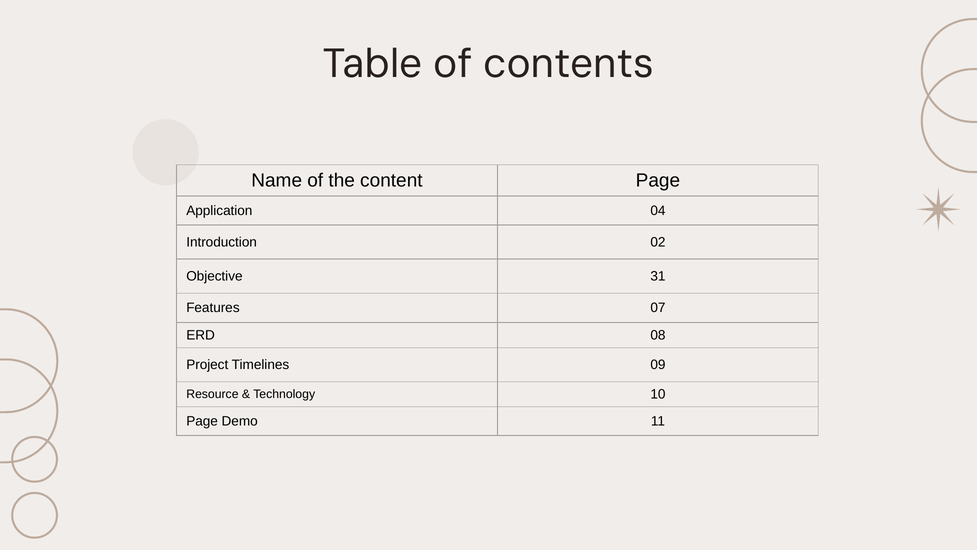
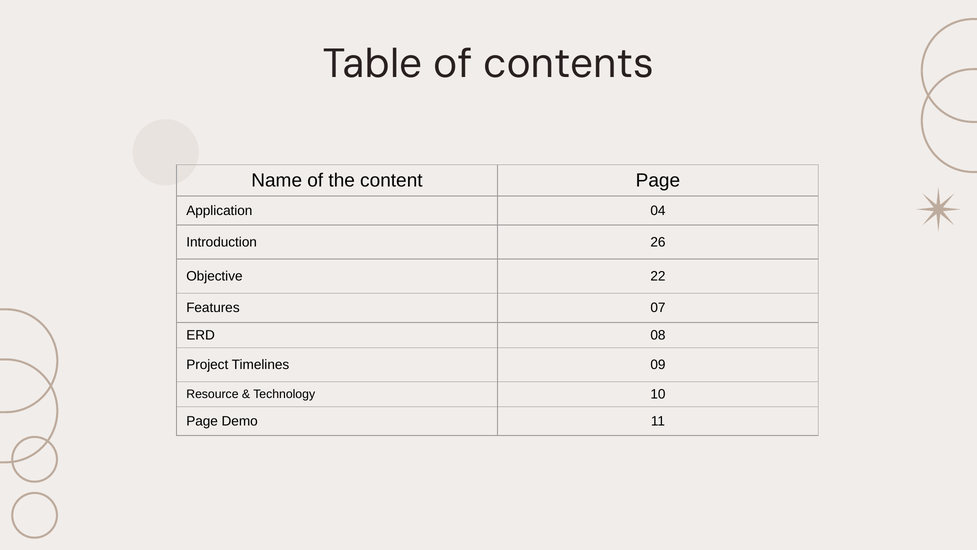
02: 02 -> 26
31: 31 -> 22
